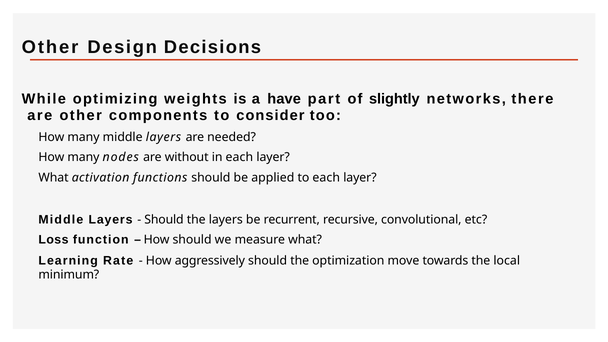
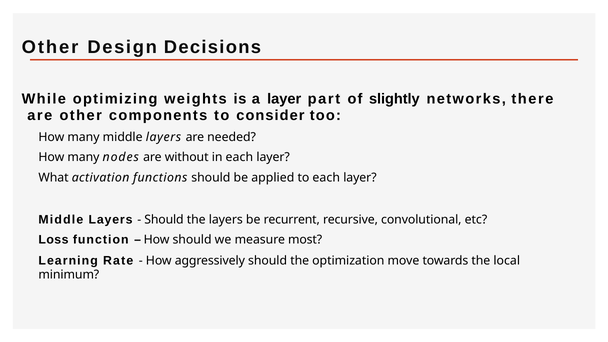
a have: have -> layer
measure what: what -> most
